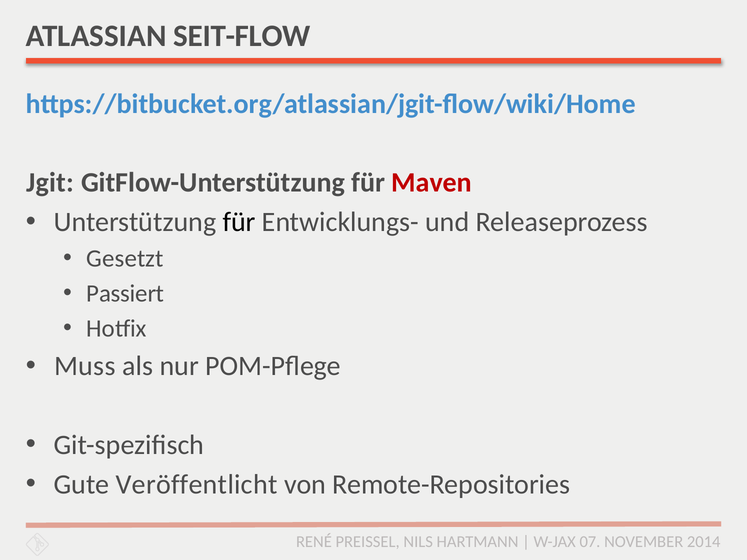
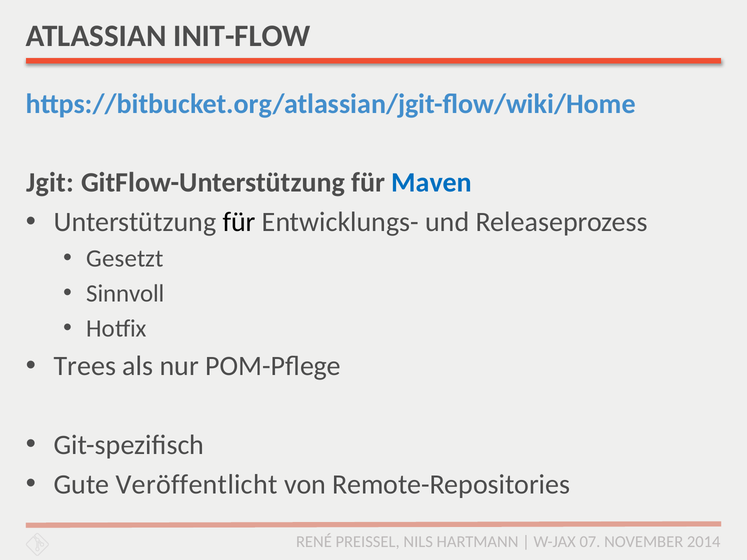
SEIT-FLOW: SEIT-FLOW -> INIT-FLOW
Maven colour: red -> blue
Passiert: Passiert -> Sinnvoll
Muss: Muss -> Trees
